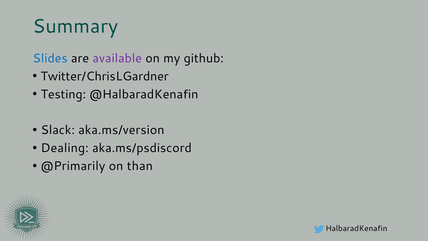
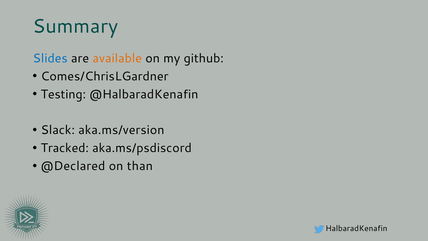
available colour: purple -> orange
Twitter/ChrisLGardner: Twitter/ChrisLGardner -> Comes/ChrisLGardner
Dealing: Dealing -> Tracked
@Primarily: @Primarily -> @Declared
